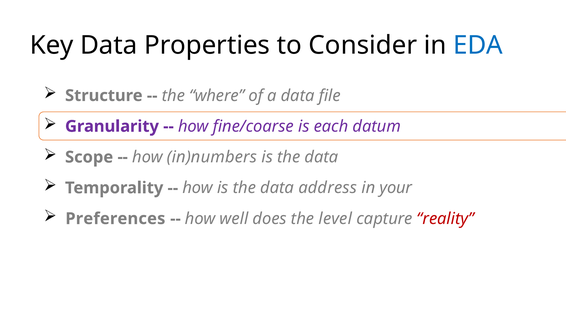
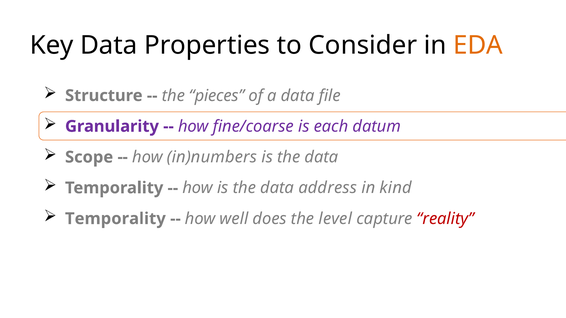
EDA colour: blue -> orange
where: where -> pieces
your: your -> kind
Preferences at (115, 219): Preferences -> Temporality
